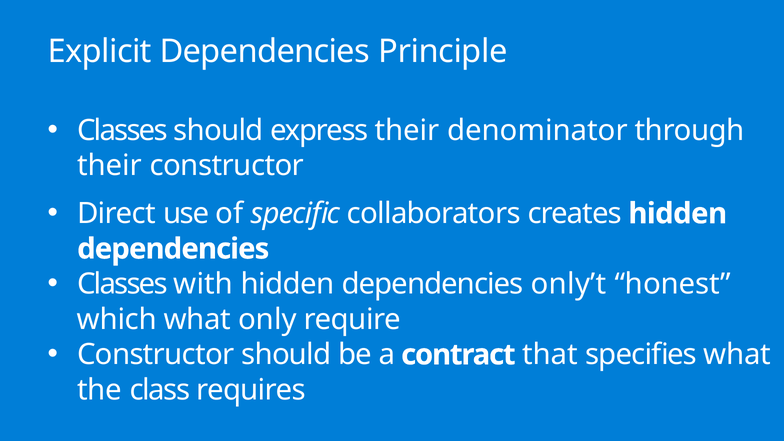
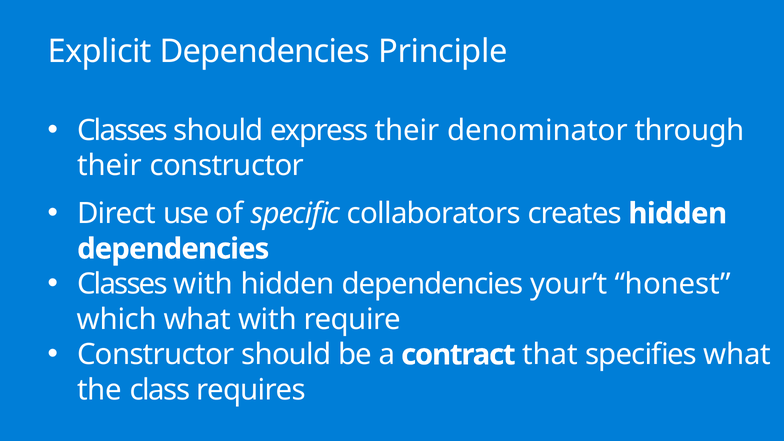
only’t: only’t -> your’t
what only: only -> with
